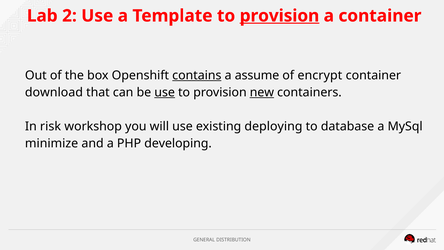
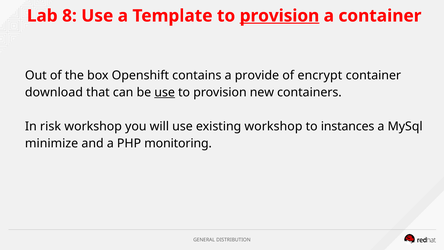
2: 2 -> 8
contains underline: present -> none
assume: assume -> provide
new underline: present -> none
existing deploying: deploying -> workshop
database: database -> instances
developing: developing -> monitoring
